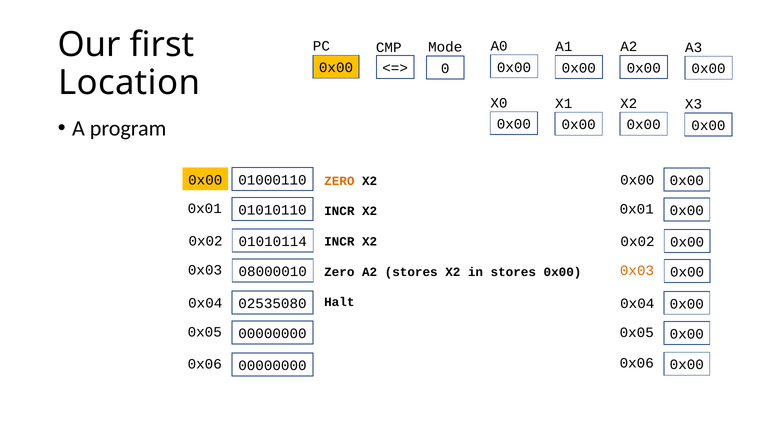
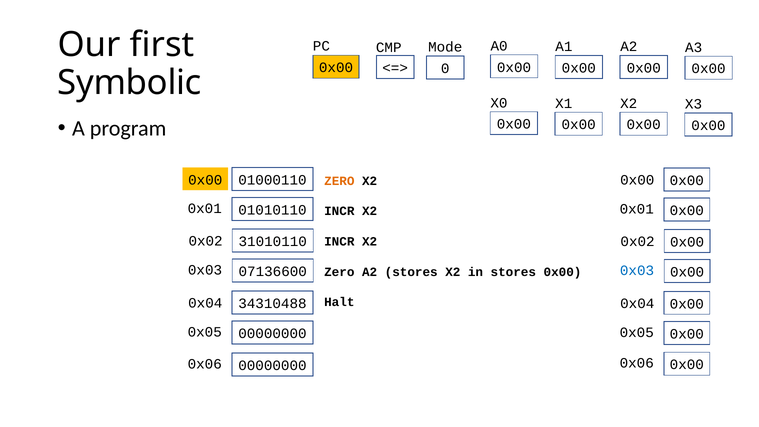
Location: Location -> Symbolic
01010114: 01010114 -> 31010110
0x03 at (637, 270) colour: orange -> blue
08000010: 08000010 -> 07136600
02535080: 02535080 -> 34310488
